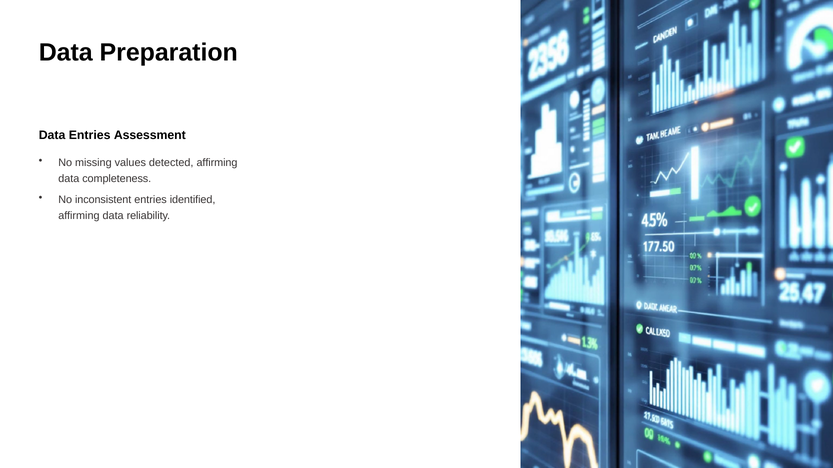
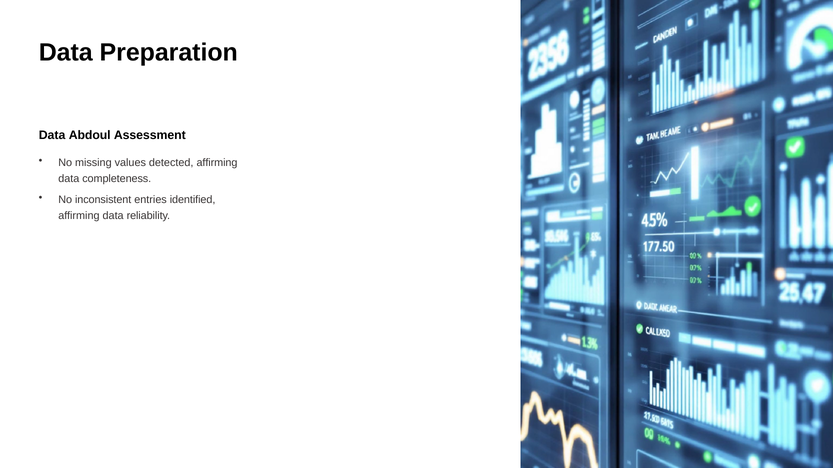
Data Entries: Entries -> Abdoul
